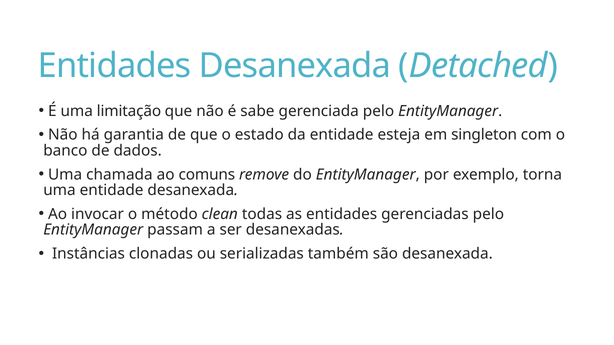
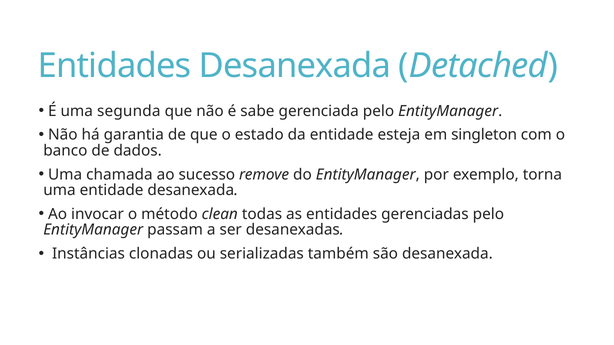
limitação: limitação -> segunda
comuns: comuns -> sucesso
